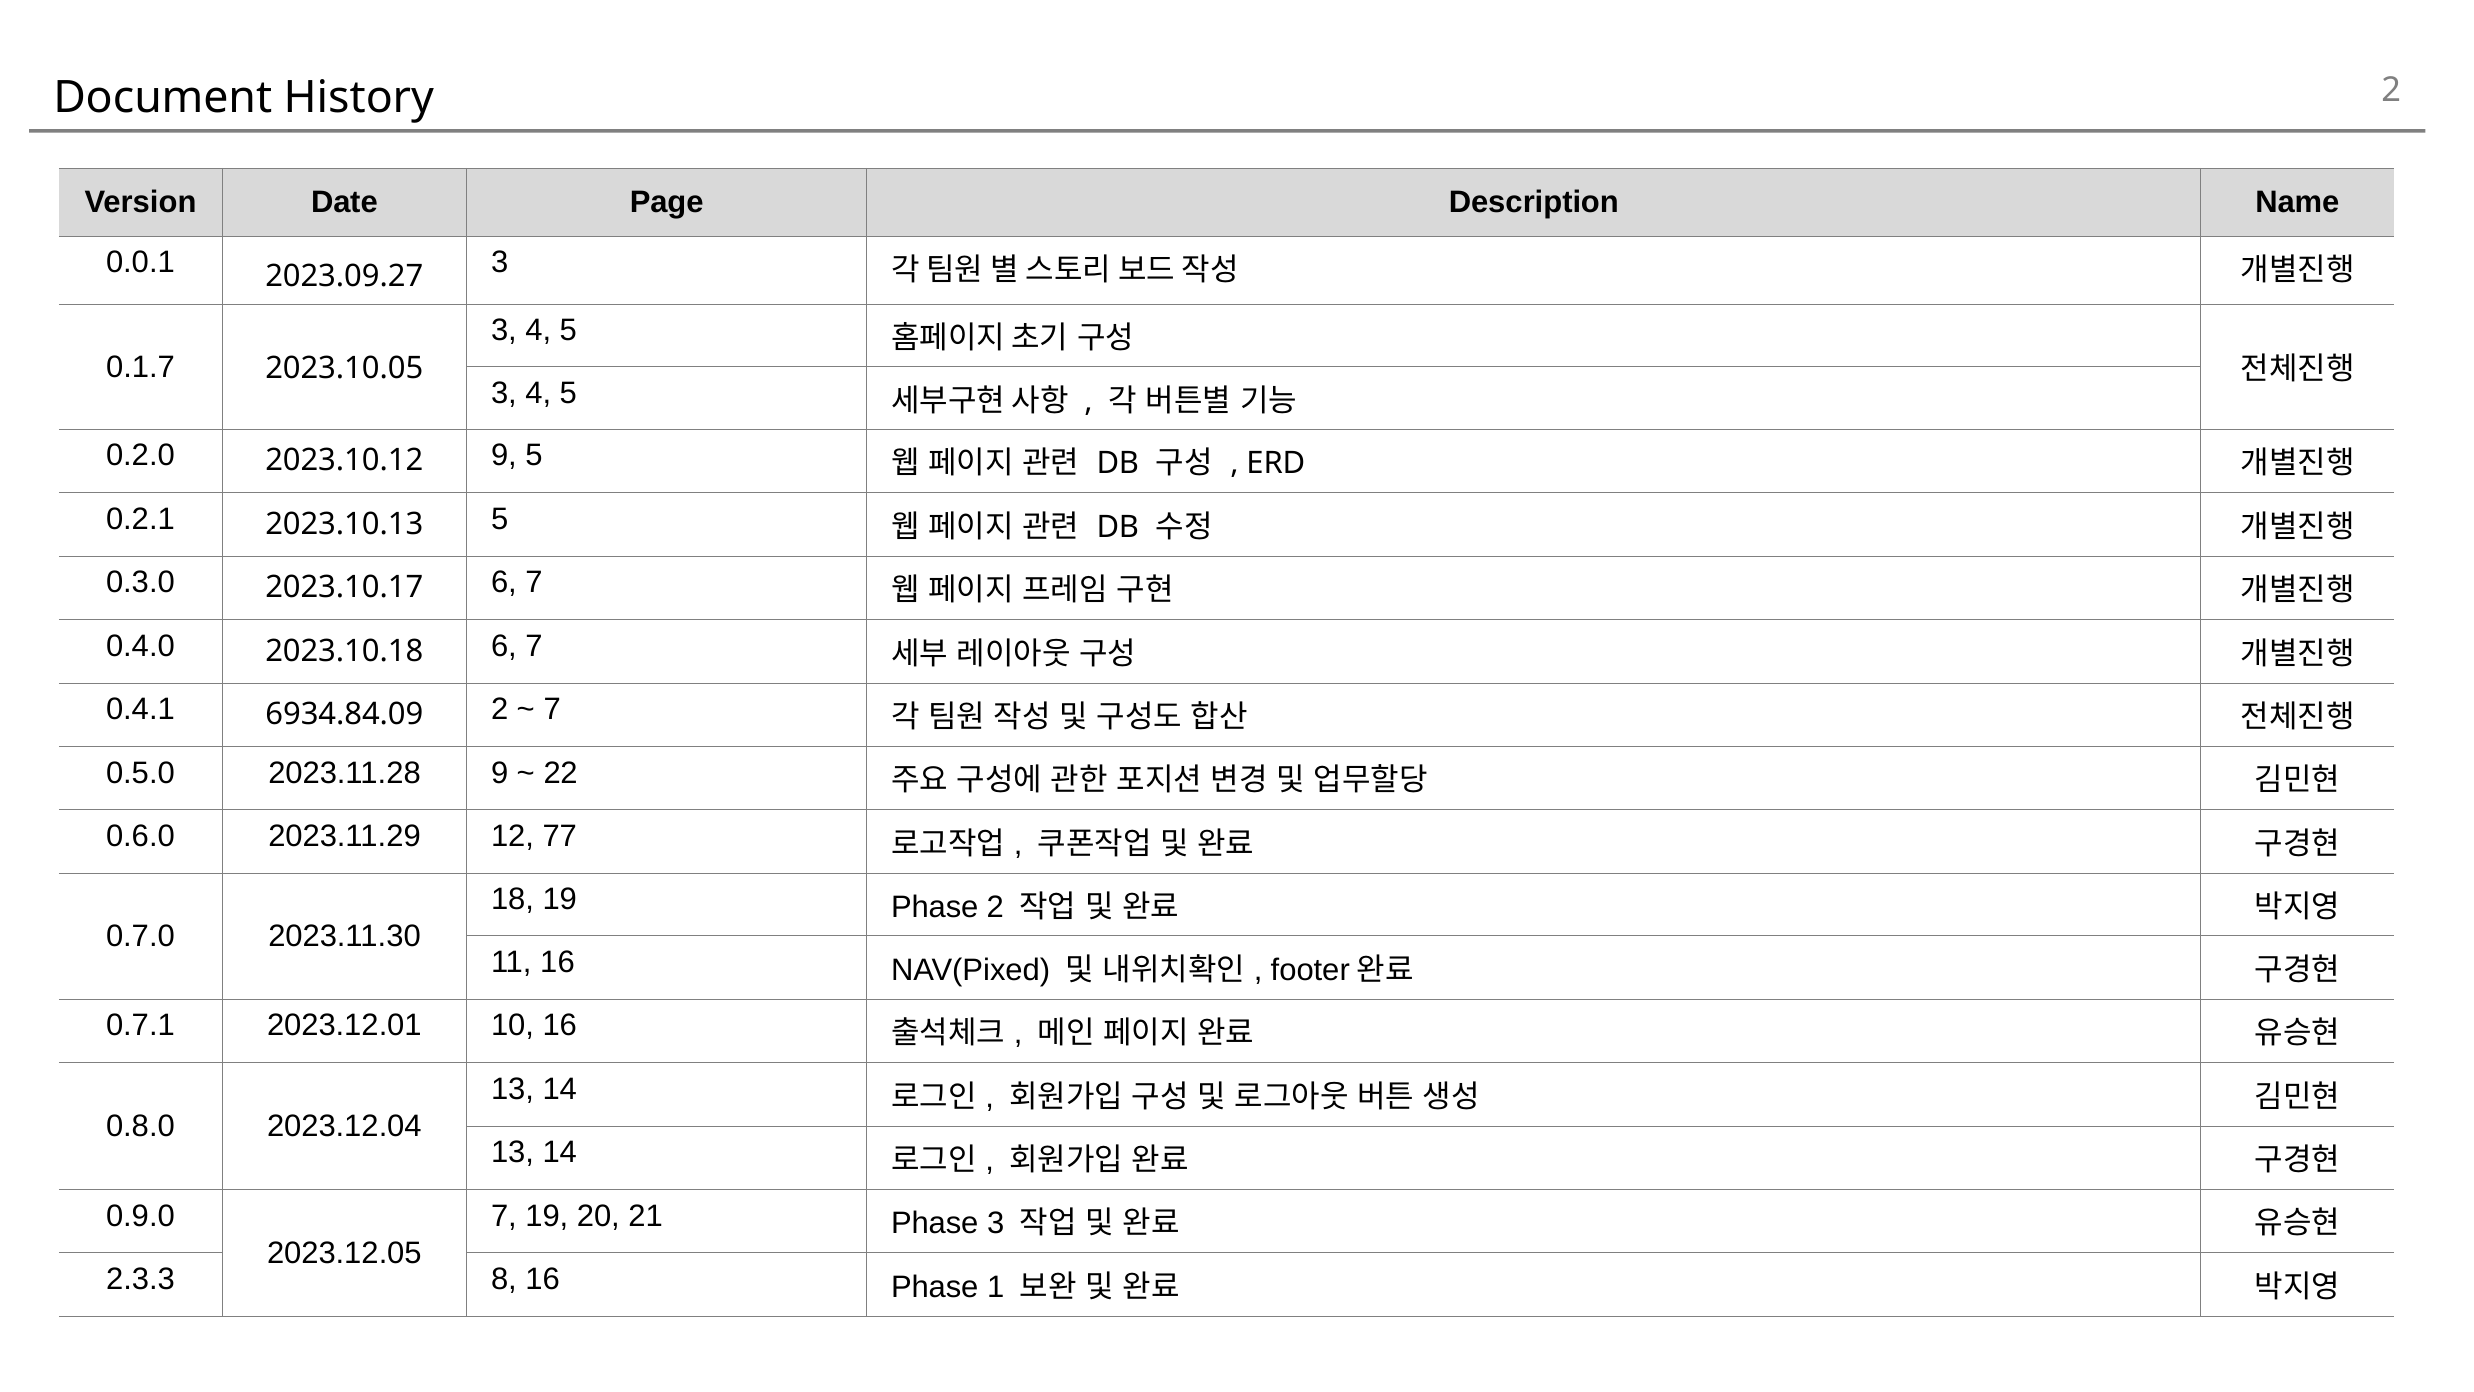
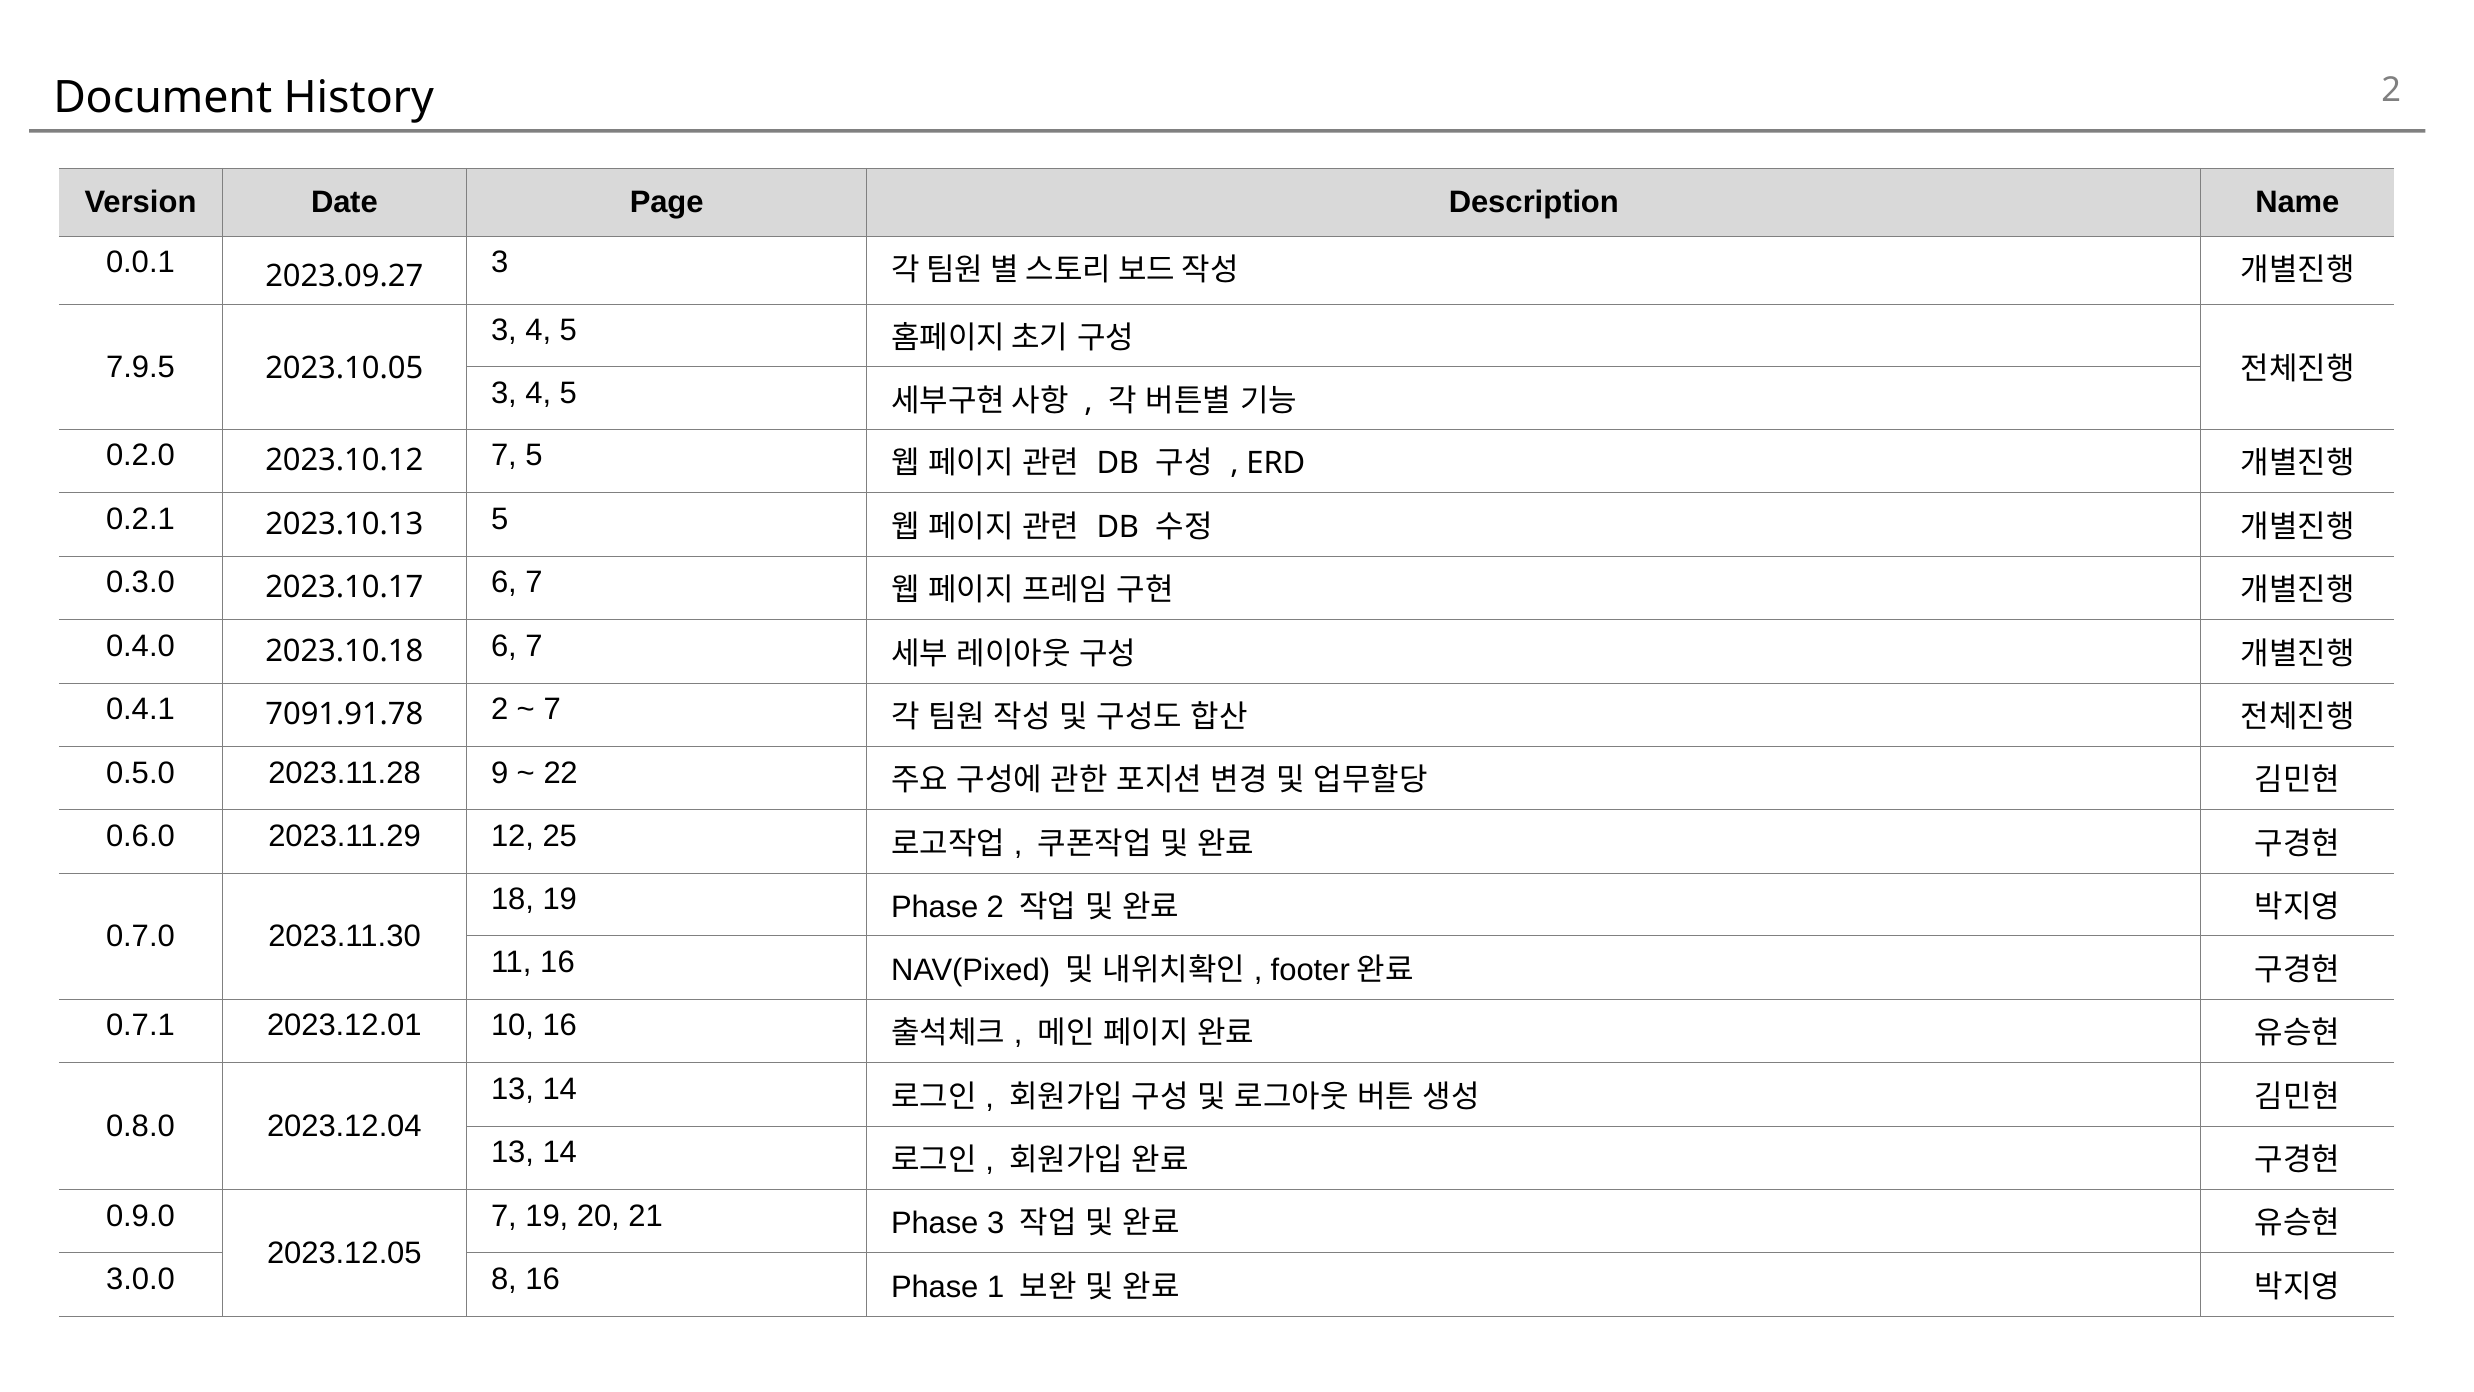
0.1.7: 0.1.7 -> 7.9.5
2023.10.12 9: 9 -> 7
6934.84.09: 6934.84.09 -> 7091.91.78
77: 77 -> 25
2.3.3: 2.3.3 -> 3.0.0
